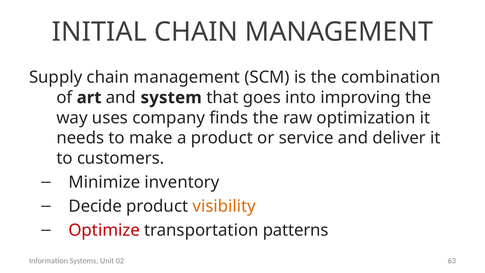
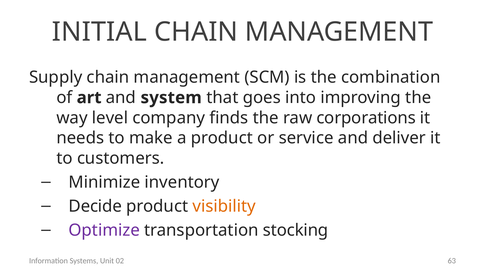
uses: uses -> level
optimization: optimization -> corporations
Optimize colour: red -> purple
patterns: patterns -> stocking
